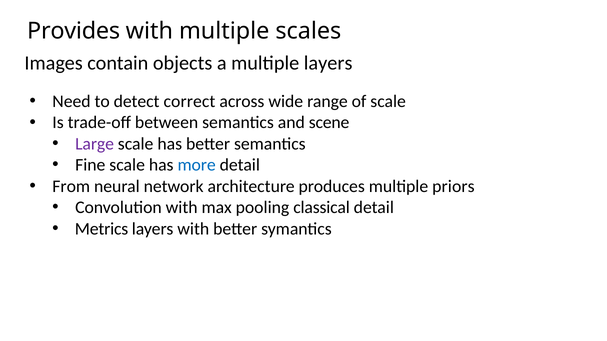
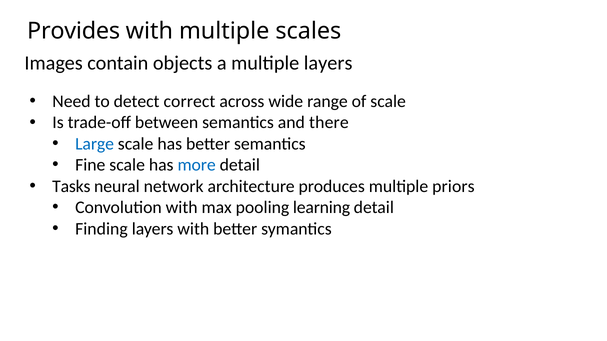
scene: scene -> there
Large colour: purple -> blue
From: From -> Tasks
classical: classical -> learning
Metrics: Metrics -> Finding
